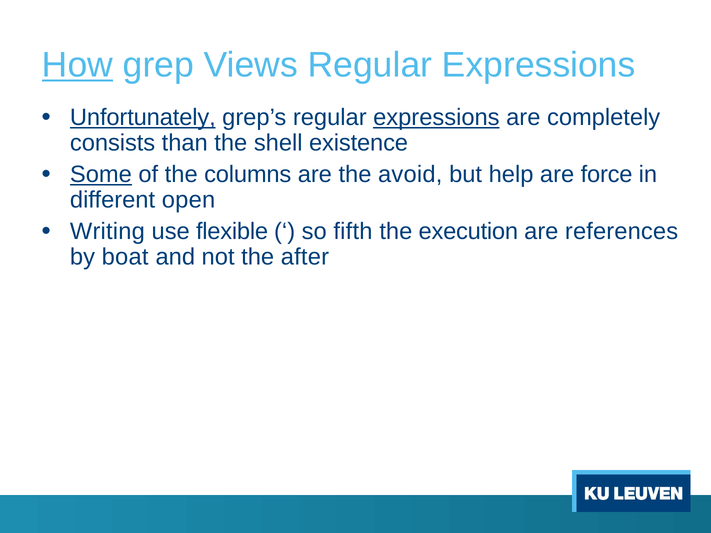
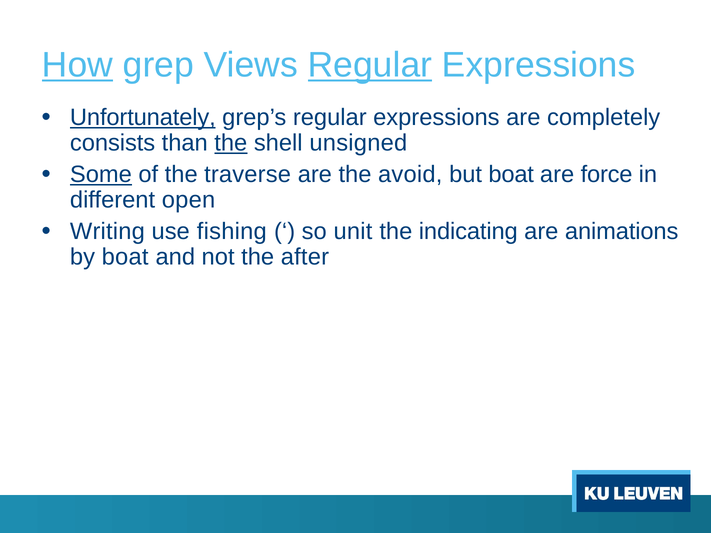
Regular at (370, 65) underline: none -> present
expressions at (436, 118) underline: present -> none
the at (231, 143) underline: none -> present
existence: existence -> unsigned
columns: columns -> traverse
but help: help -> boat
flexible: flexible -> fishing
fifth: fifth -> unit
execution: execution -> indicating
references: references -> animations
